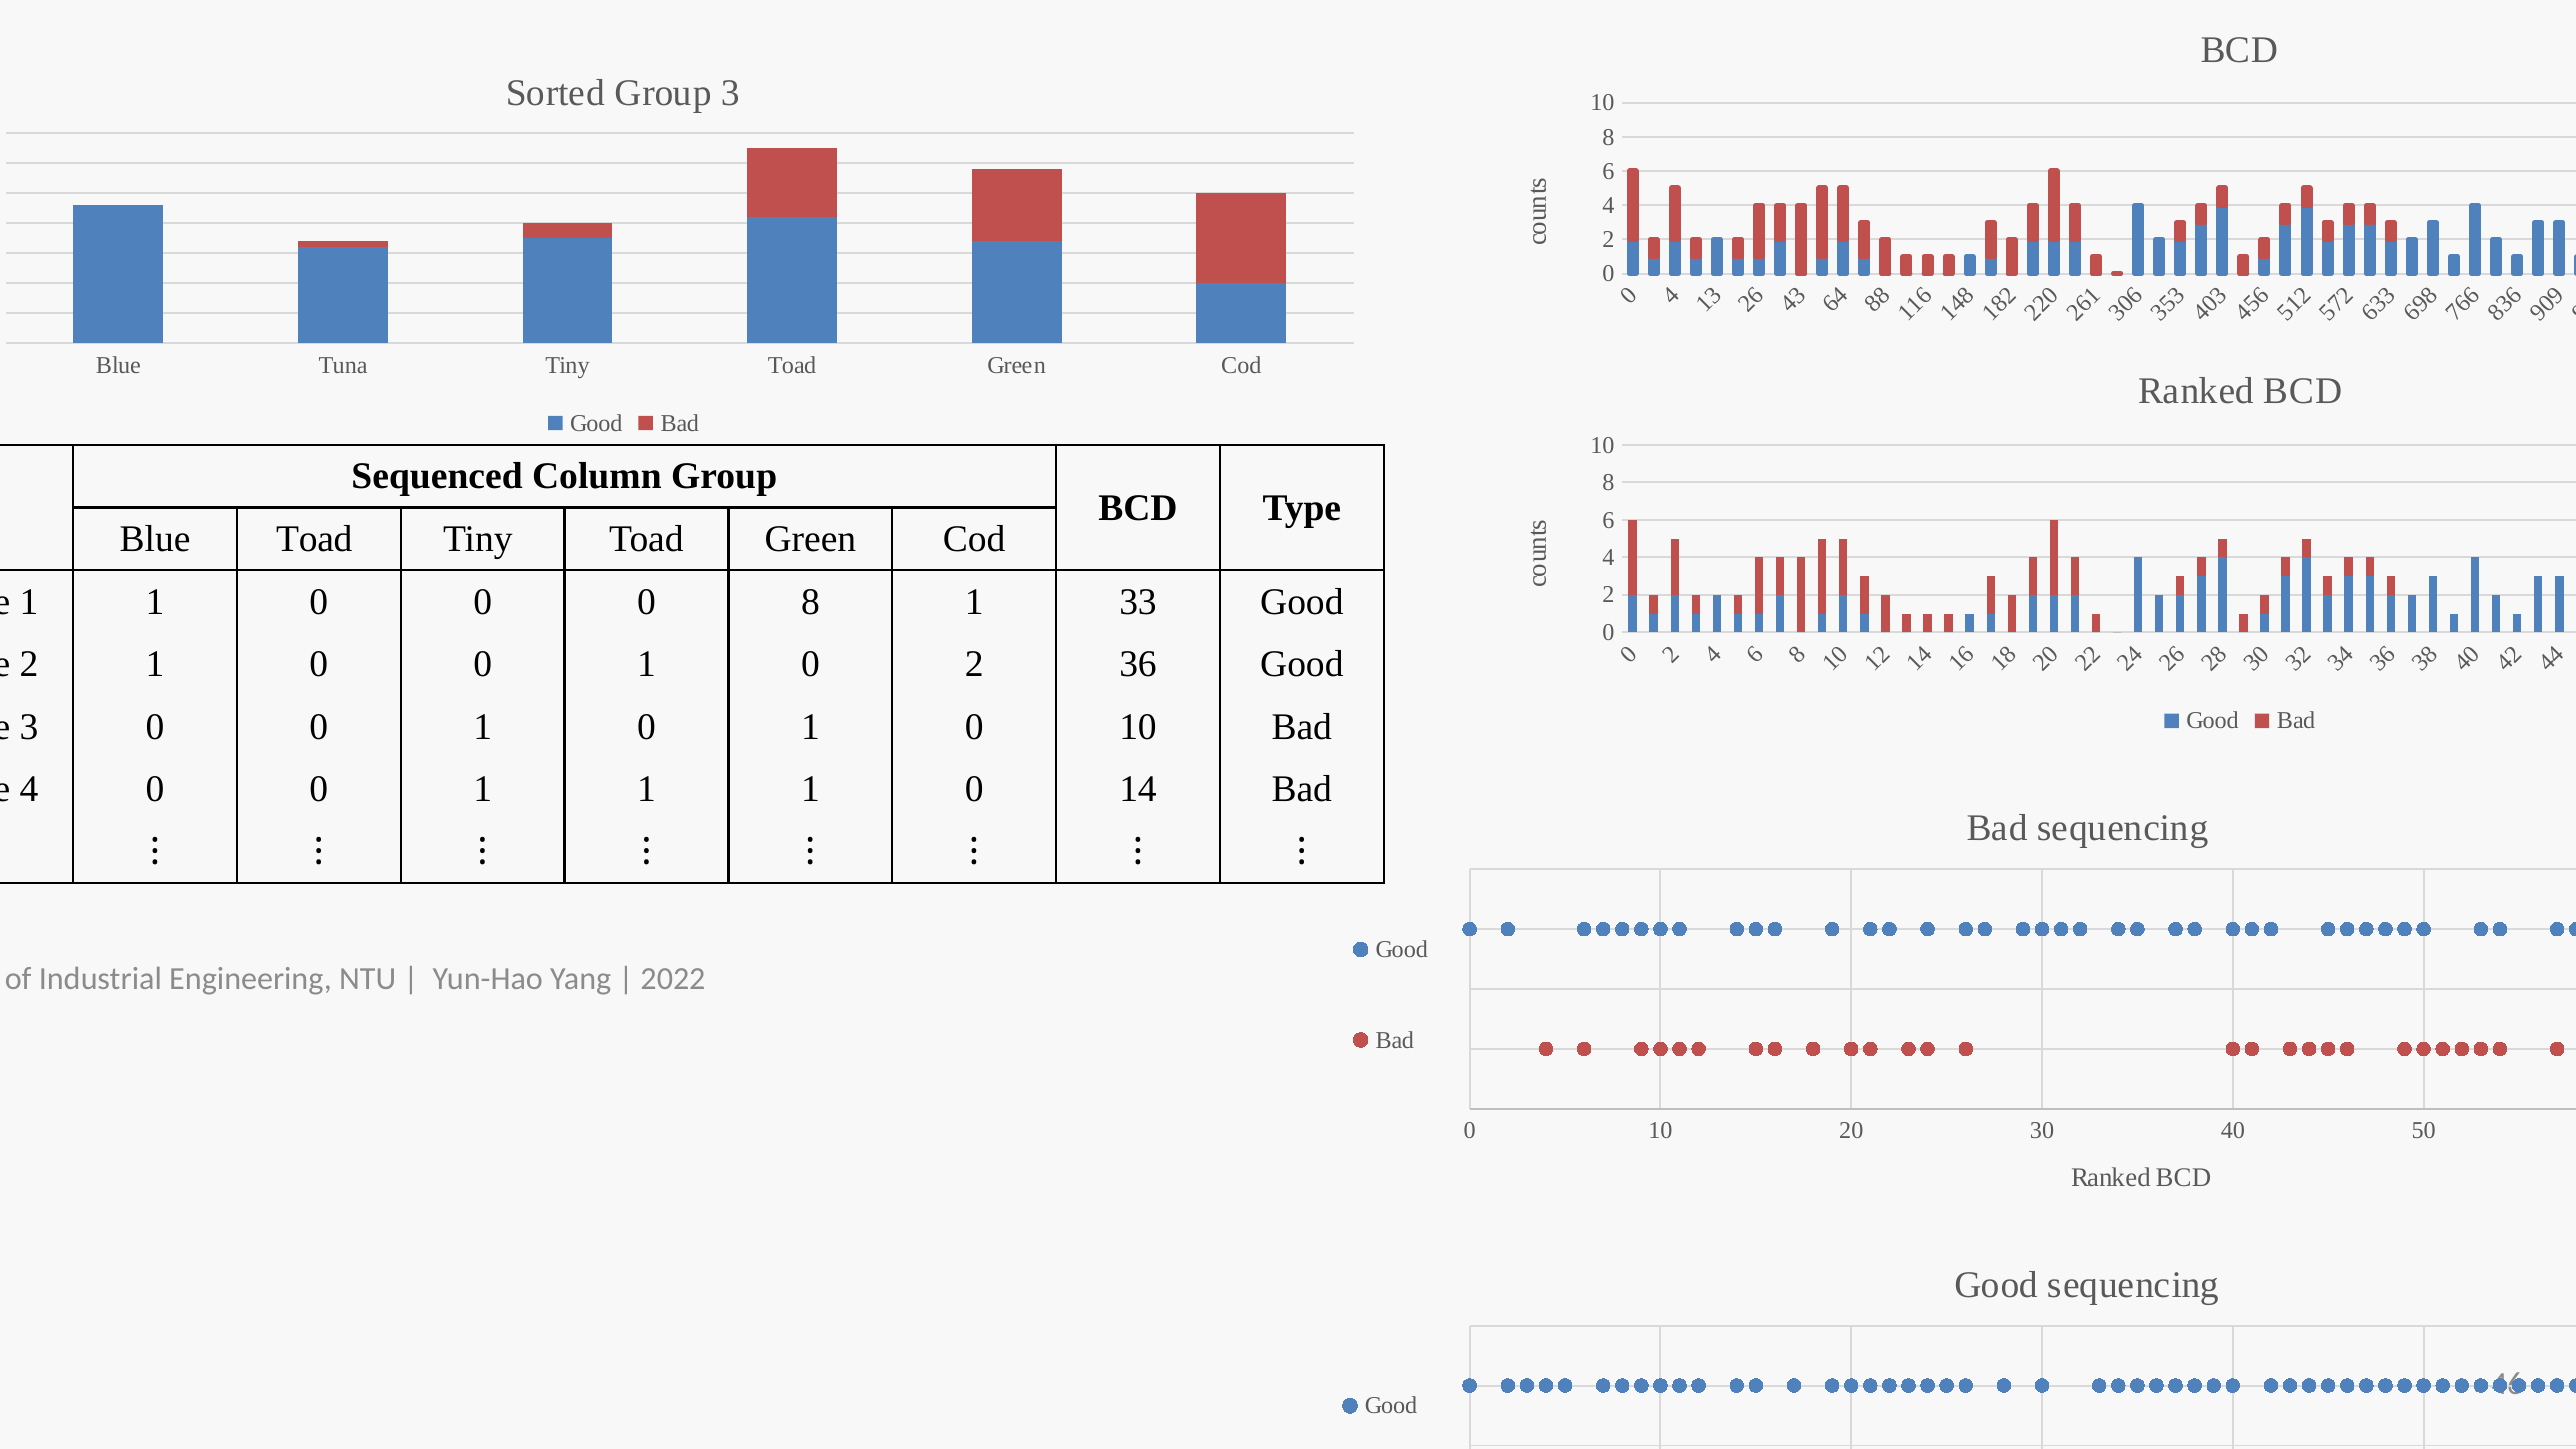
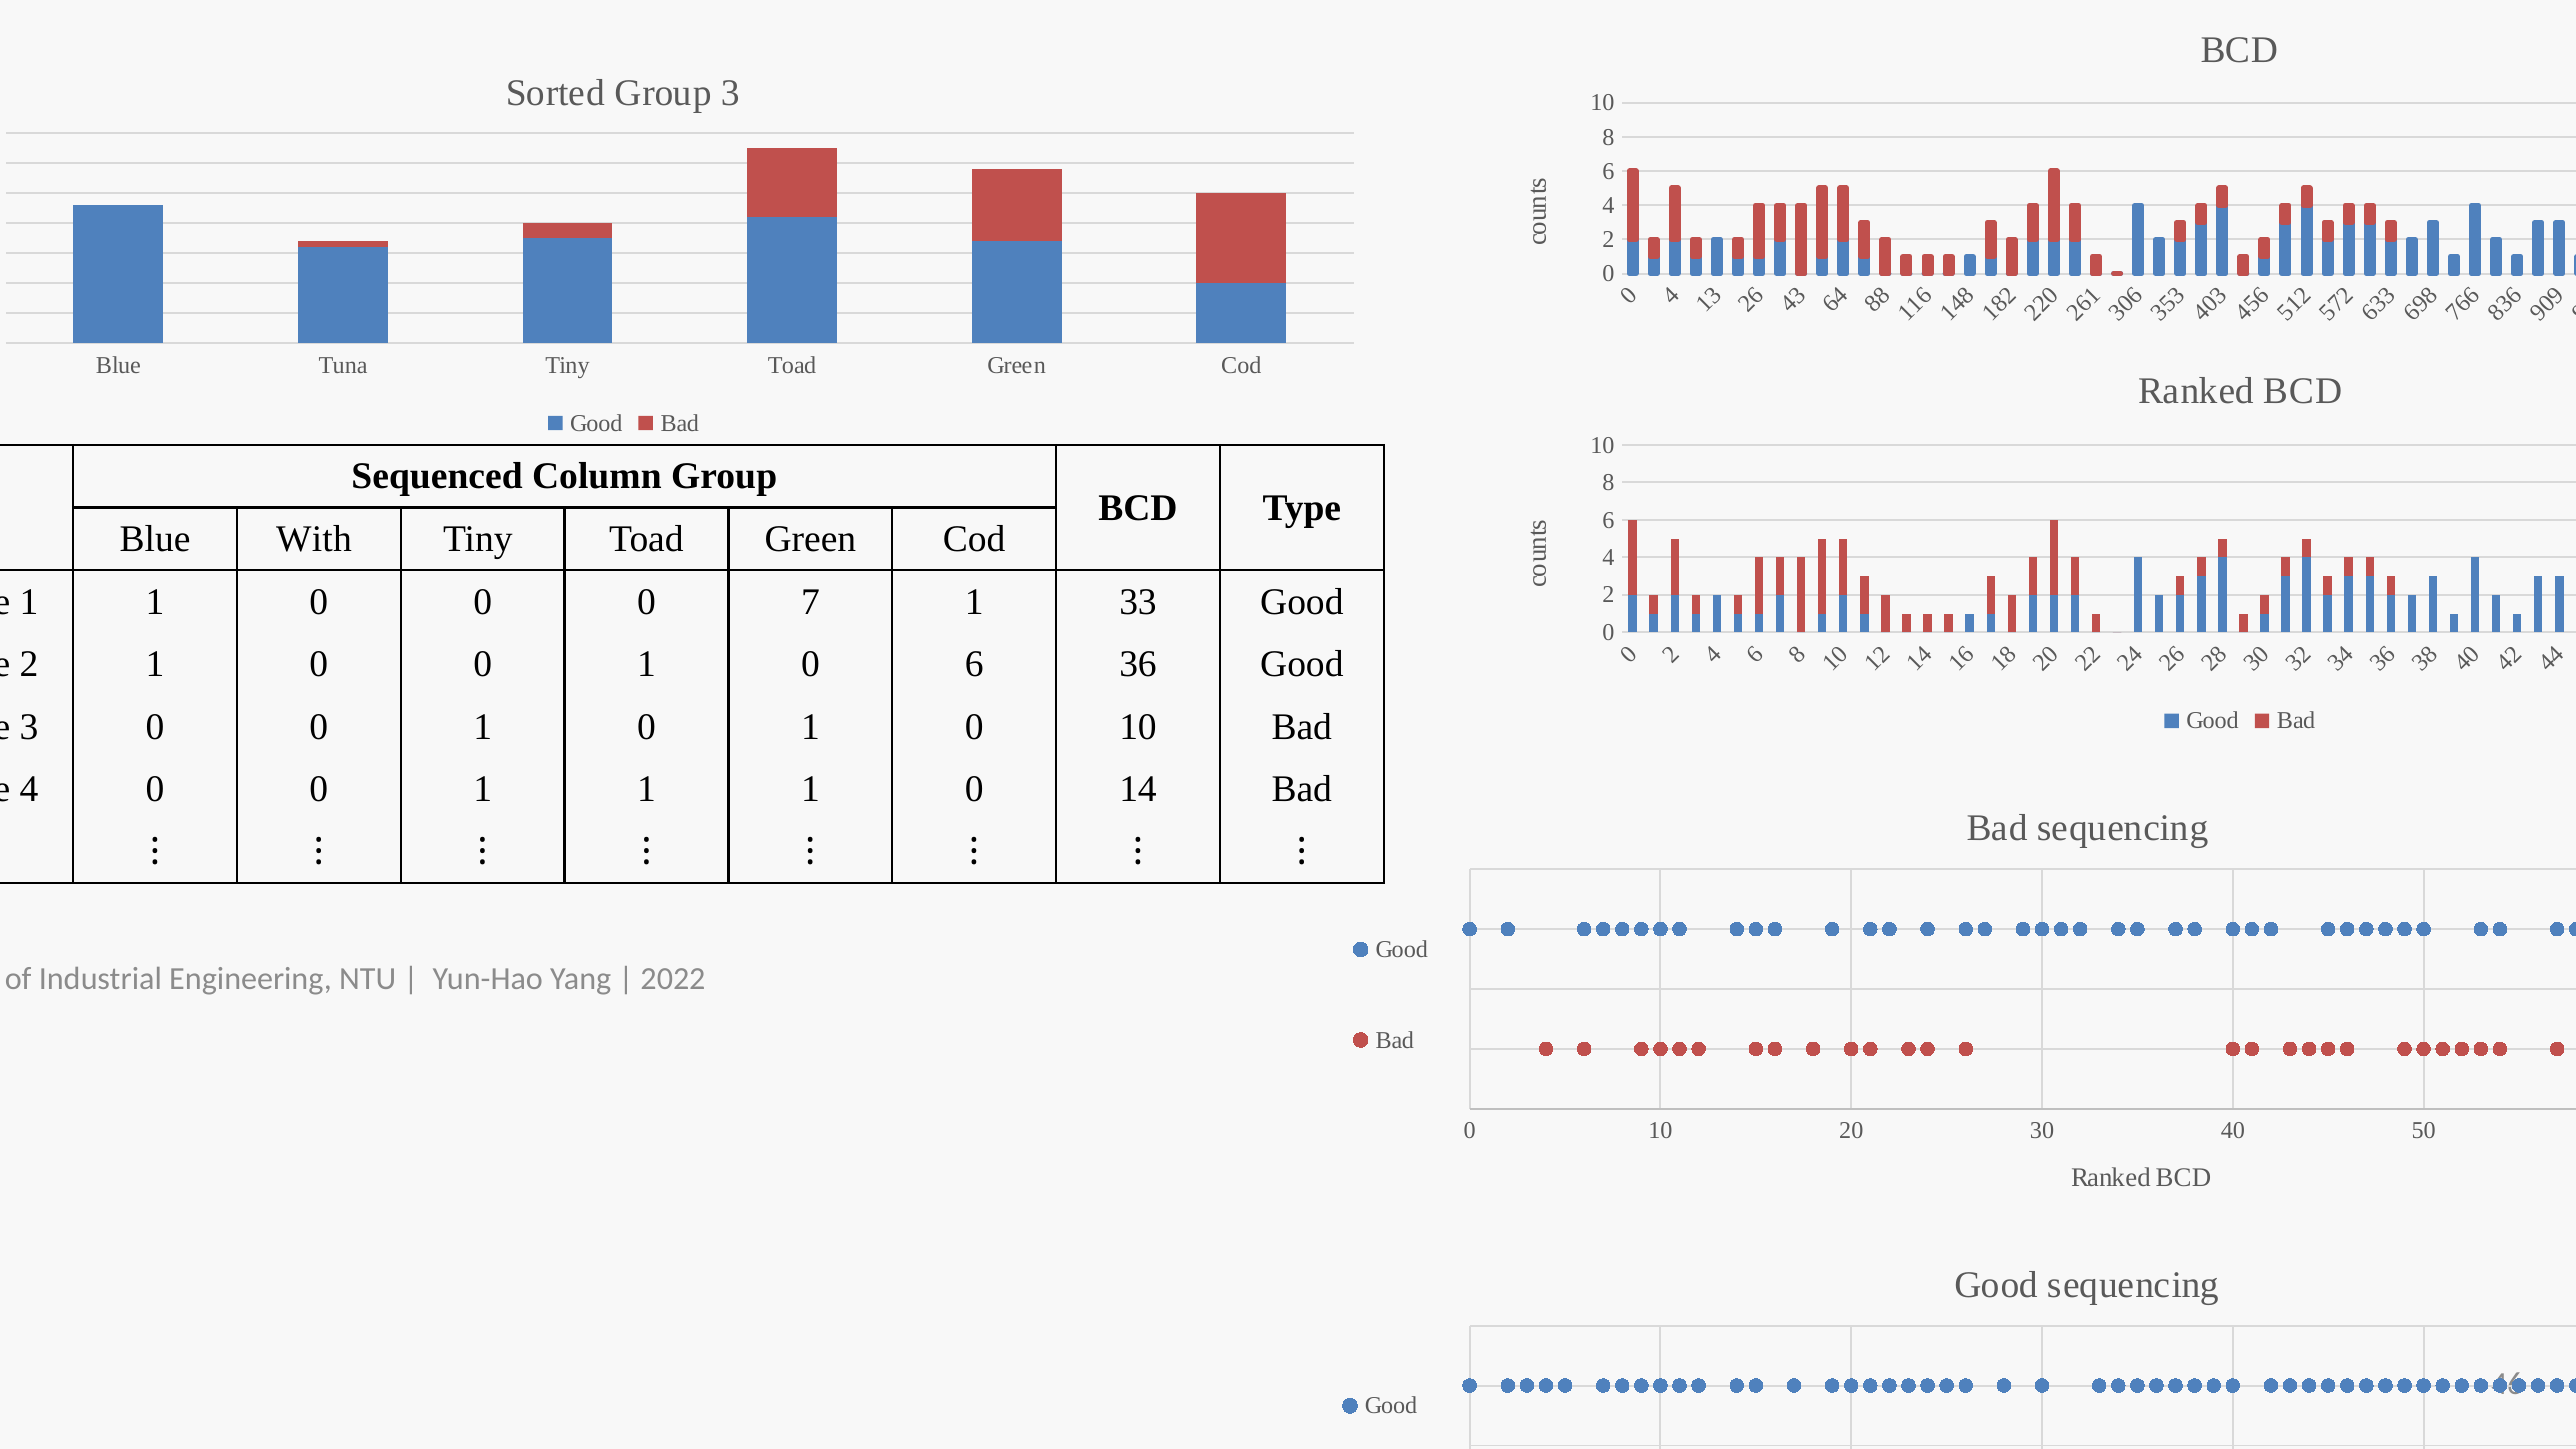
Blue Toad: Toad -> With
0 8: 8 -> 7
0 1 0 2: 2 -> 6
